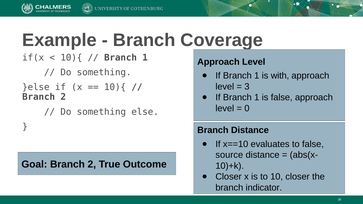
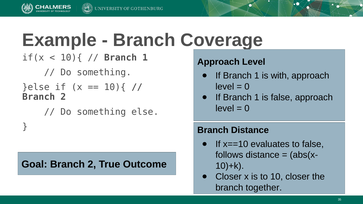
3 at (247, 87): 3 -> 0
source: source -> follows
indicator: indicator -> together
